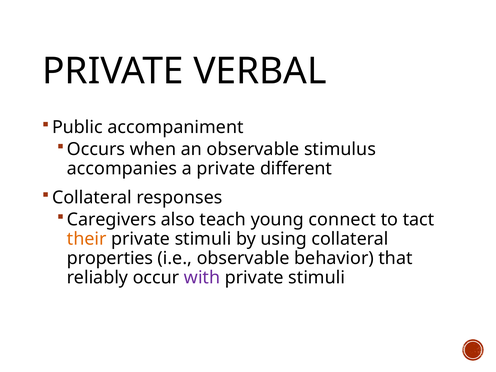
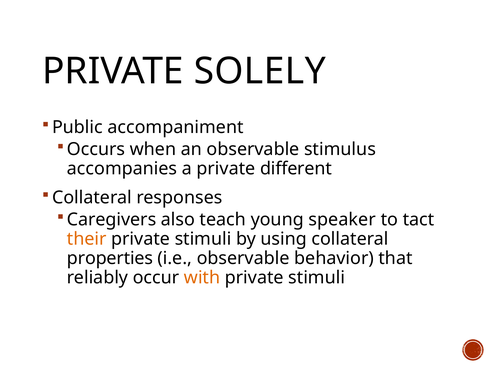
VERBAL: VERBAL -> SOLELY
connect: connect -> speaker
with colour: purple -> orange
